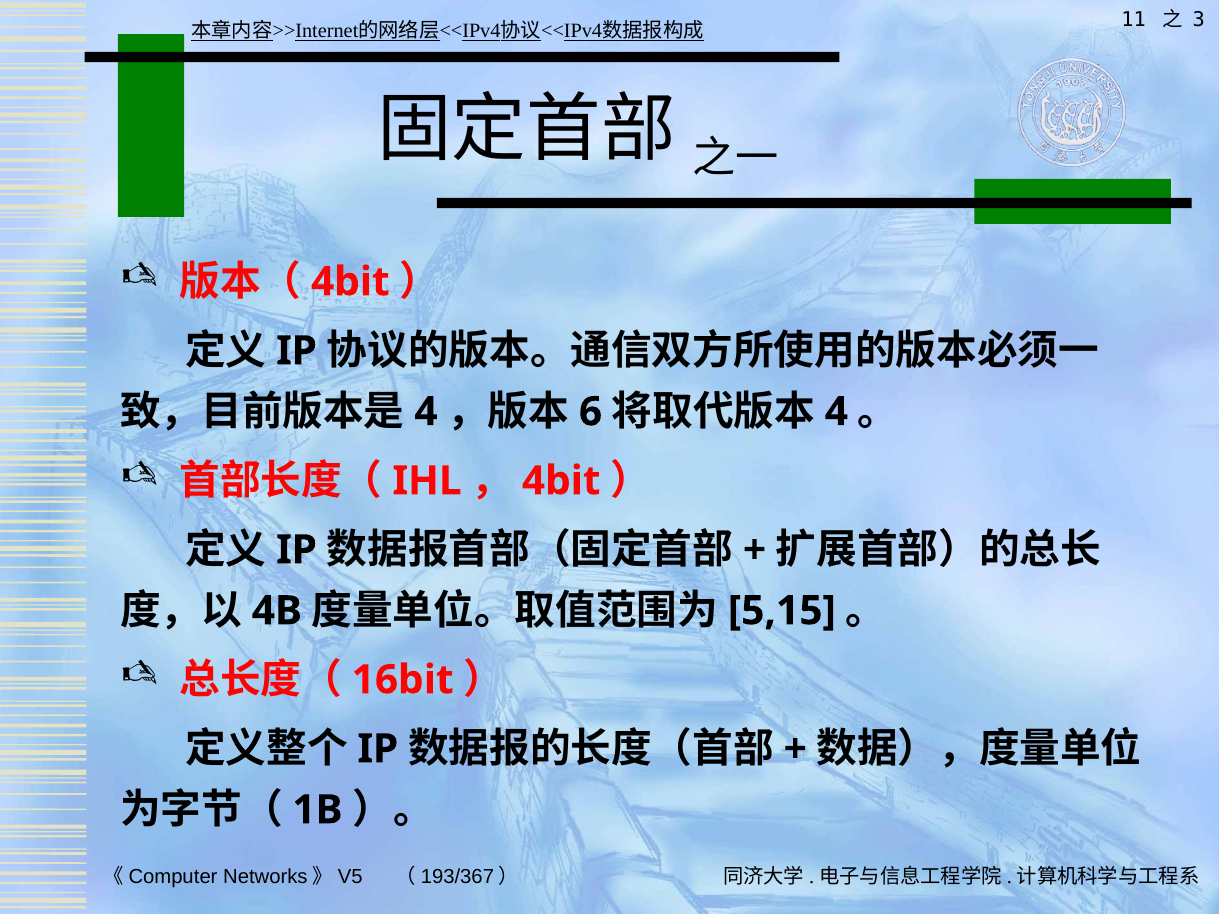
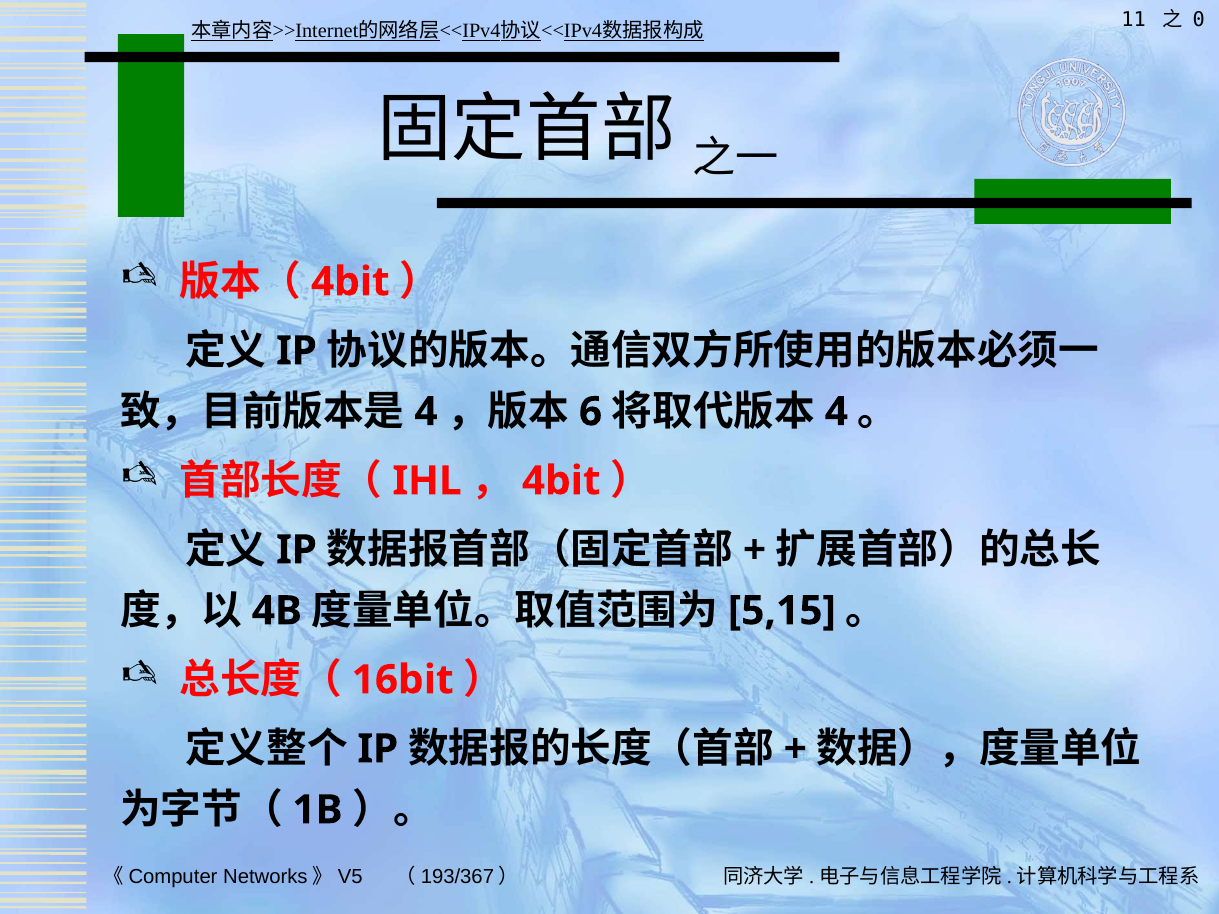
3: 3 -> 0
